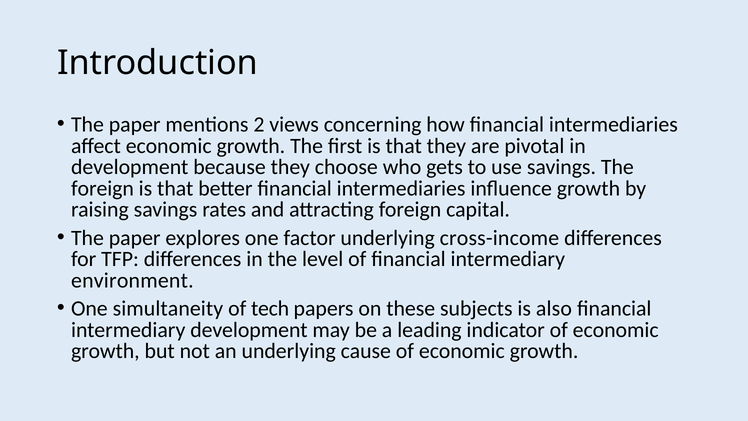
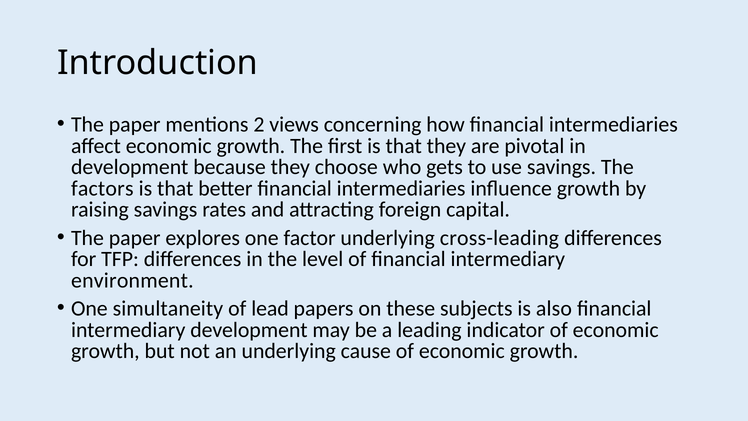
foreign at (102, 188): foreign -> factors
cross-income: cross-income -> cross-leading
tech: tech -> lead
